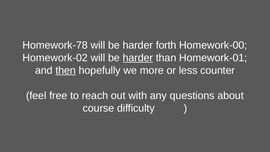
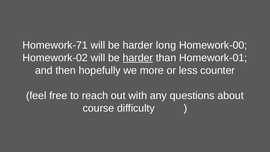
Homework-78: Homework-78 -> Homework-71
forth: forth -> long
then underline: present -> none
